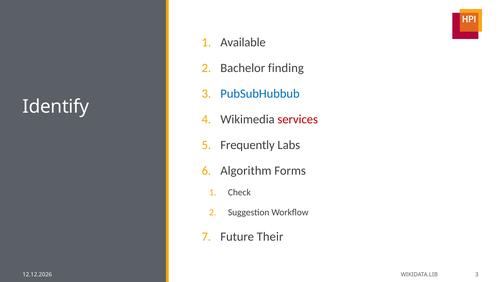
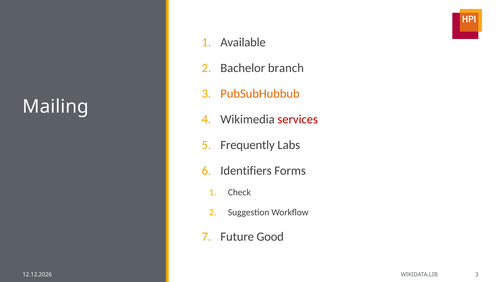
finding: finding -> branch
PubSubHubbub colour: blue -> orange
Identify: Identify -> Mailing
Algorithm: Algorithm -> Identifiers
Their: Their -> Good
